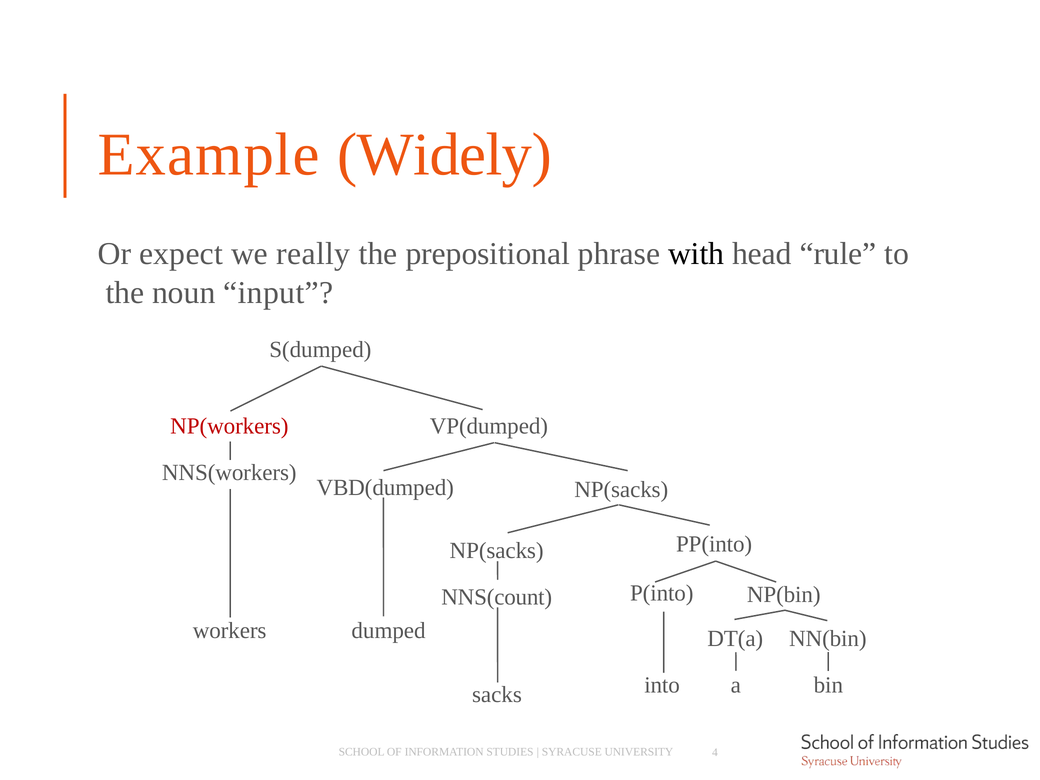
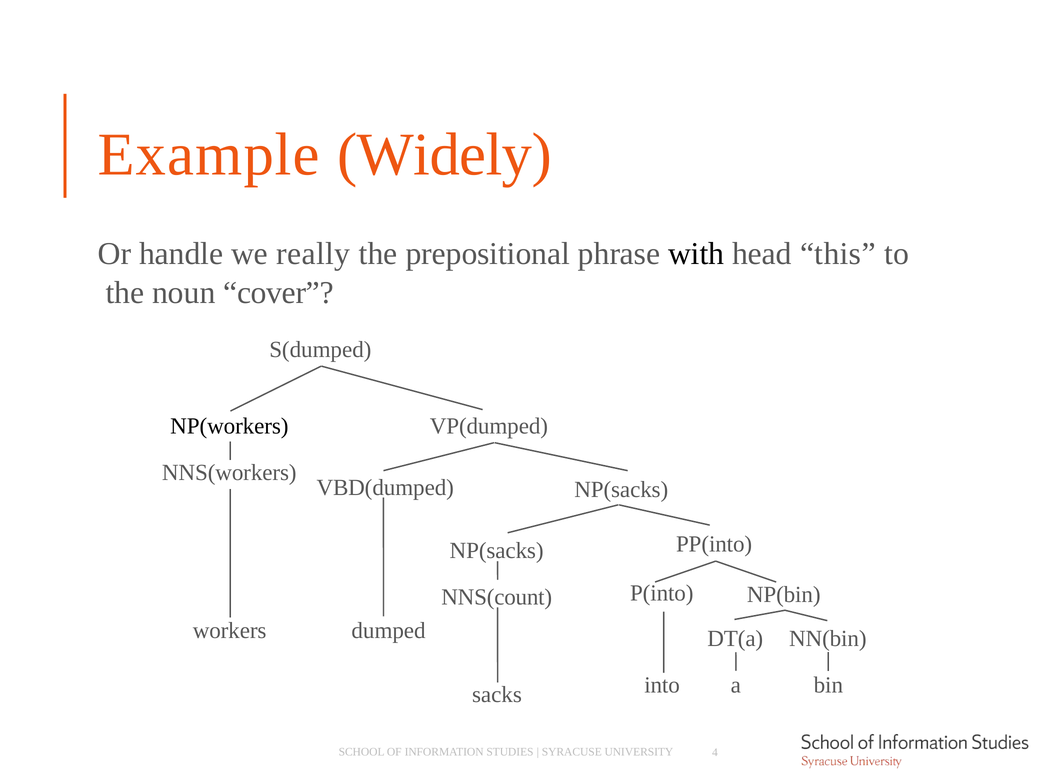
expect: expect -> handle
rule: rule -> this
input: input -> cover
NP(workers colour: red -> black
